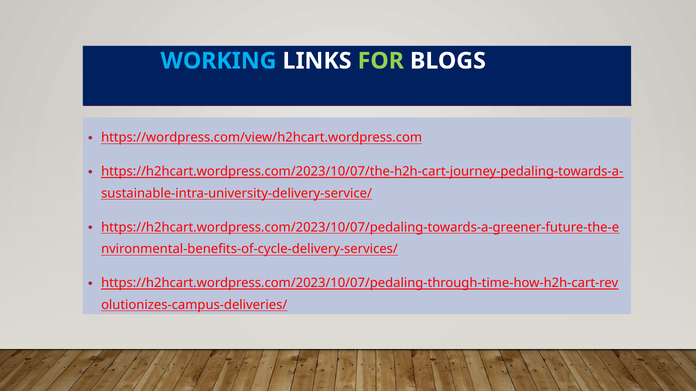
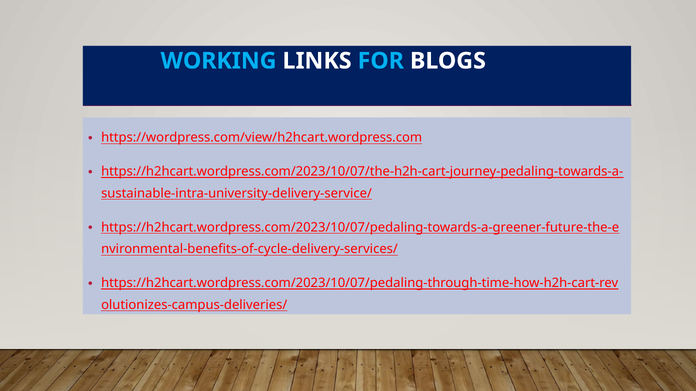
FOR colour: light green -> light blue
